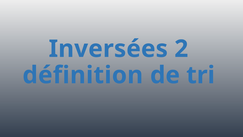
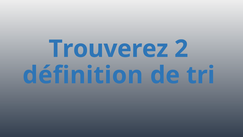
Inversées: Inversées -> Trouverez
